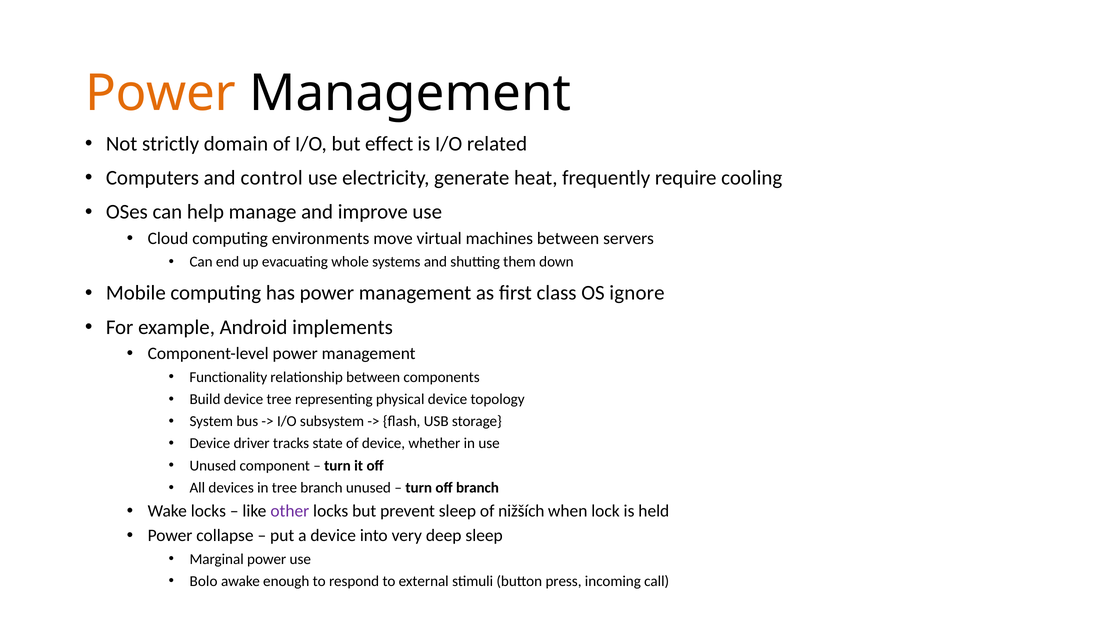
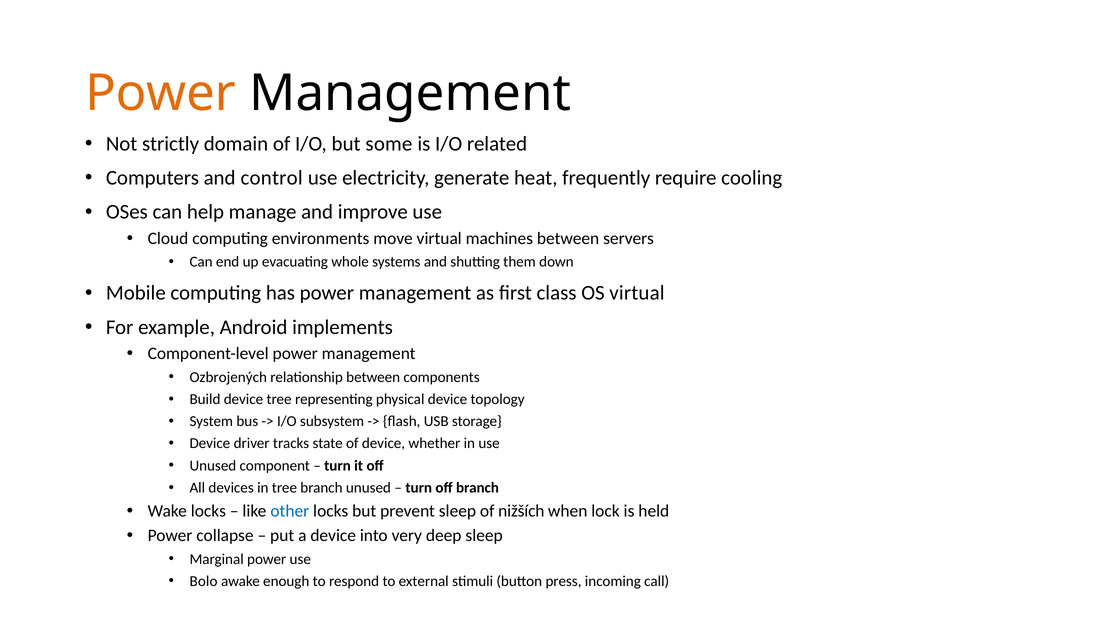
effect: effect -> some
OS ignore: ignore -> virtual
Functionality: Functionality -> Ozbrojených
other colour: purple -> blue
